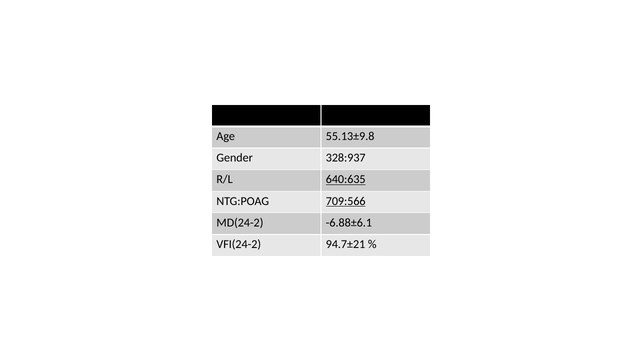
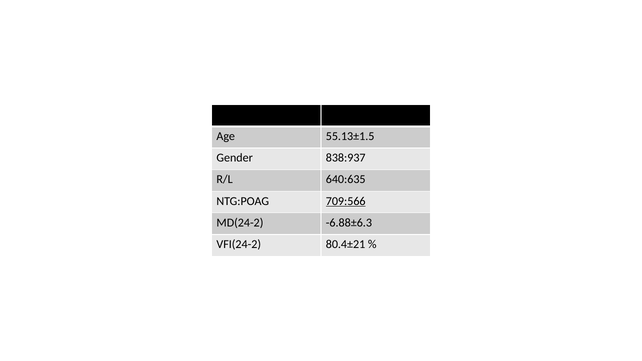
55.13±9.8: 55.13±9.8 -> 55.13±1.5
328:937: 328:937 -> 838:937
640:635 underline: present -> none
-6.88±6.1: -6.88±6.1 -> -6.88±6.3
94.7±21: 94.7±21 -> 80.4±21
